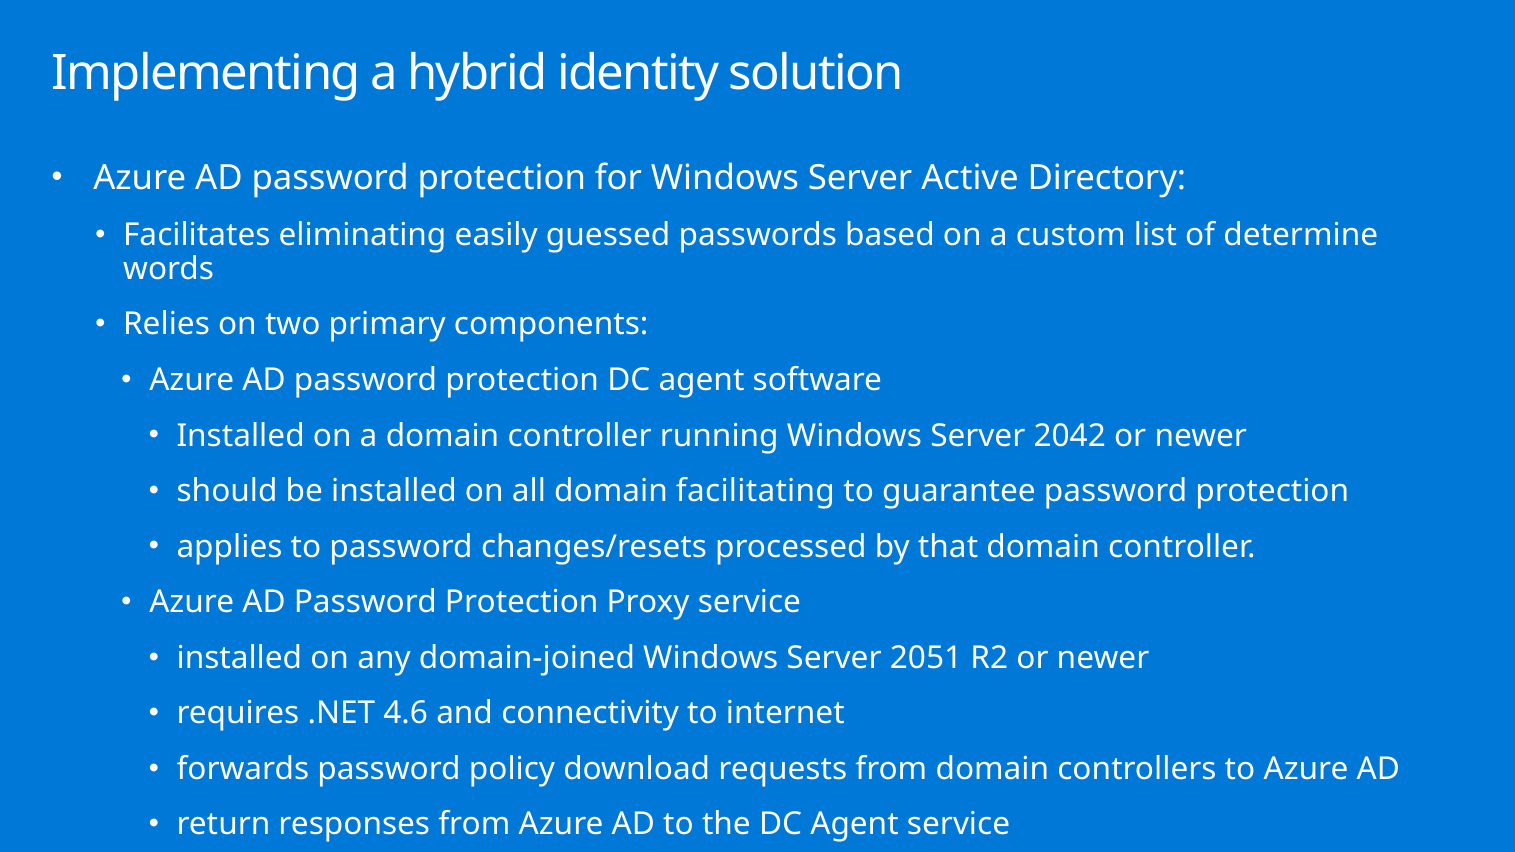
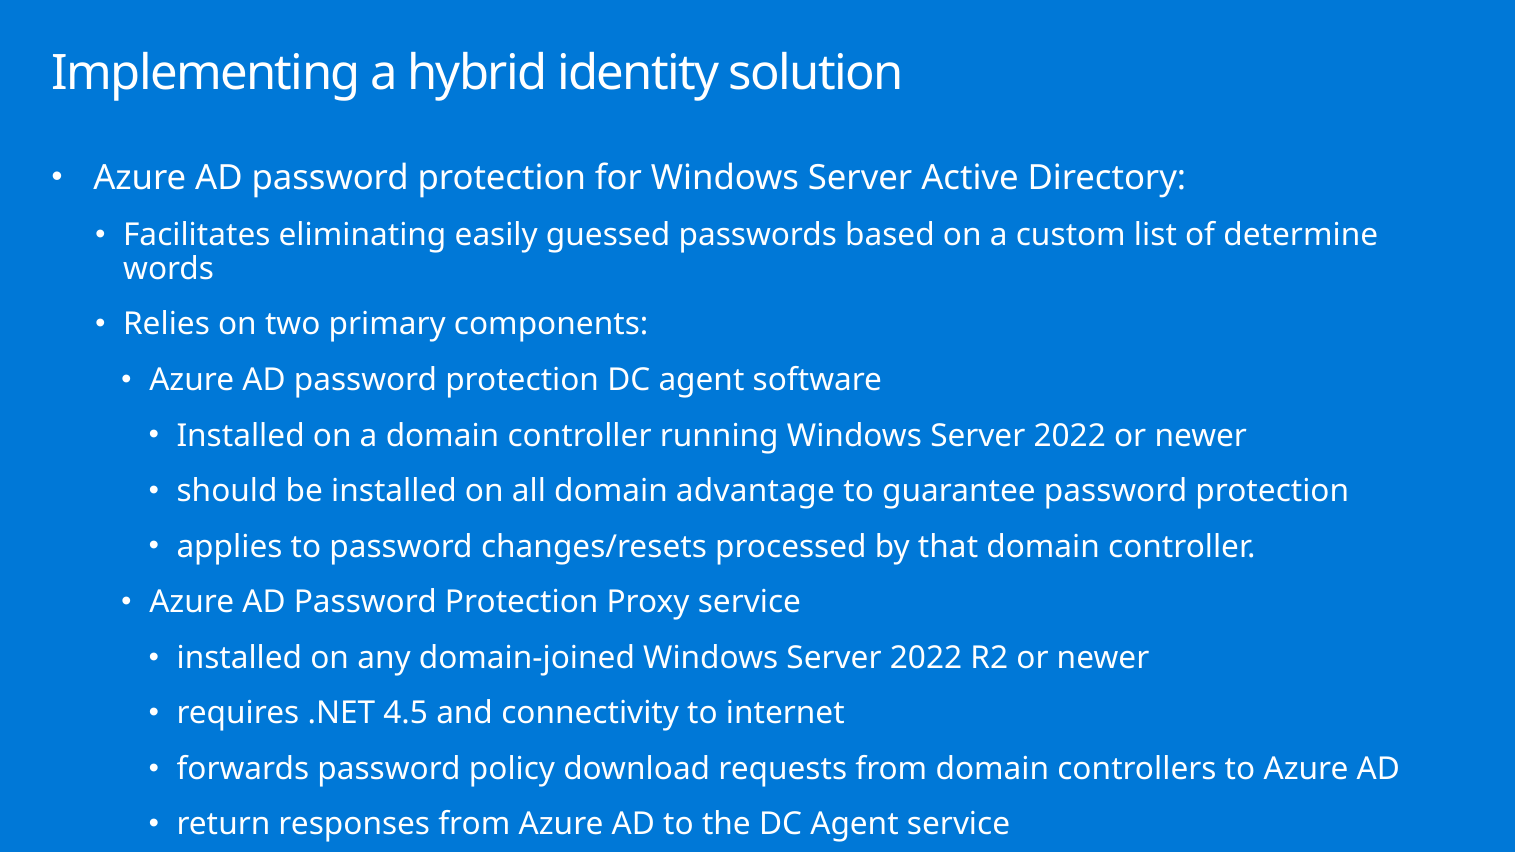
running Windows Server 2042: 2042 -> 2022
facilitating: facilitating -> advantage
domain-joined Windows Server 2051: 2051 -> 2022
4.6: 4.6 -> 4.5
